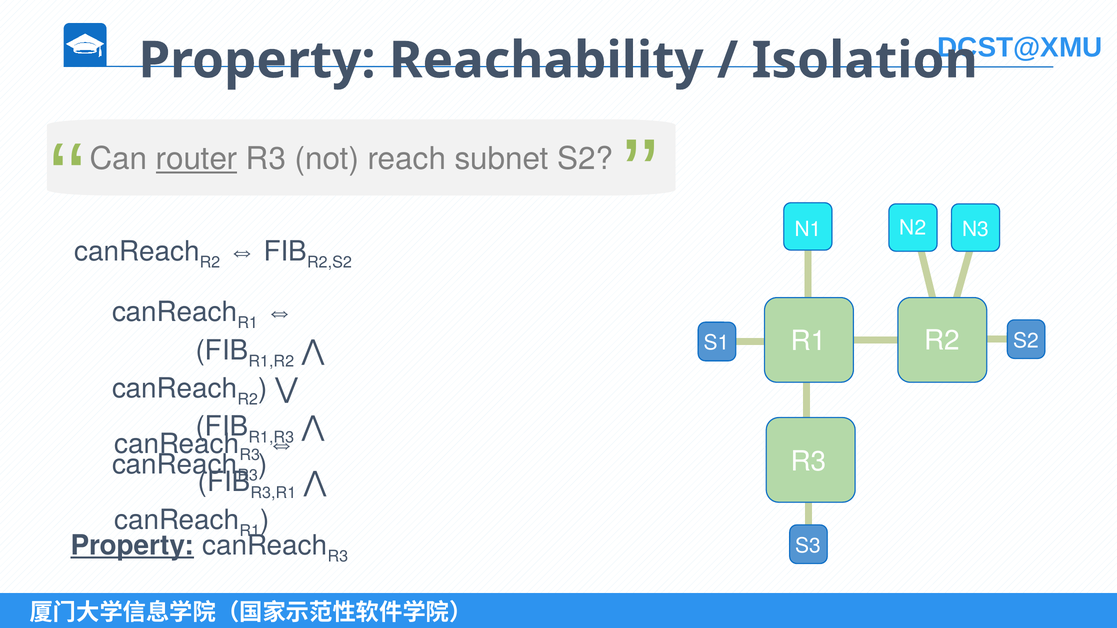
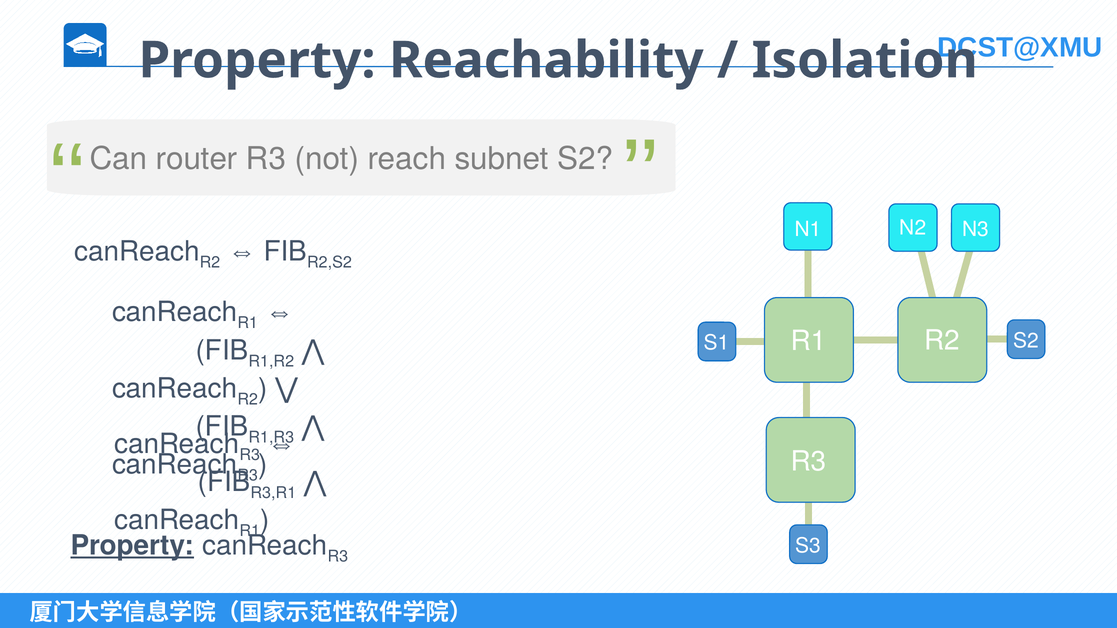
router underline: present -> none
